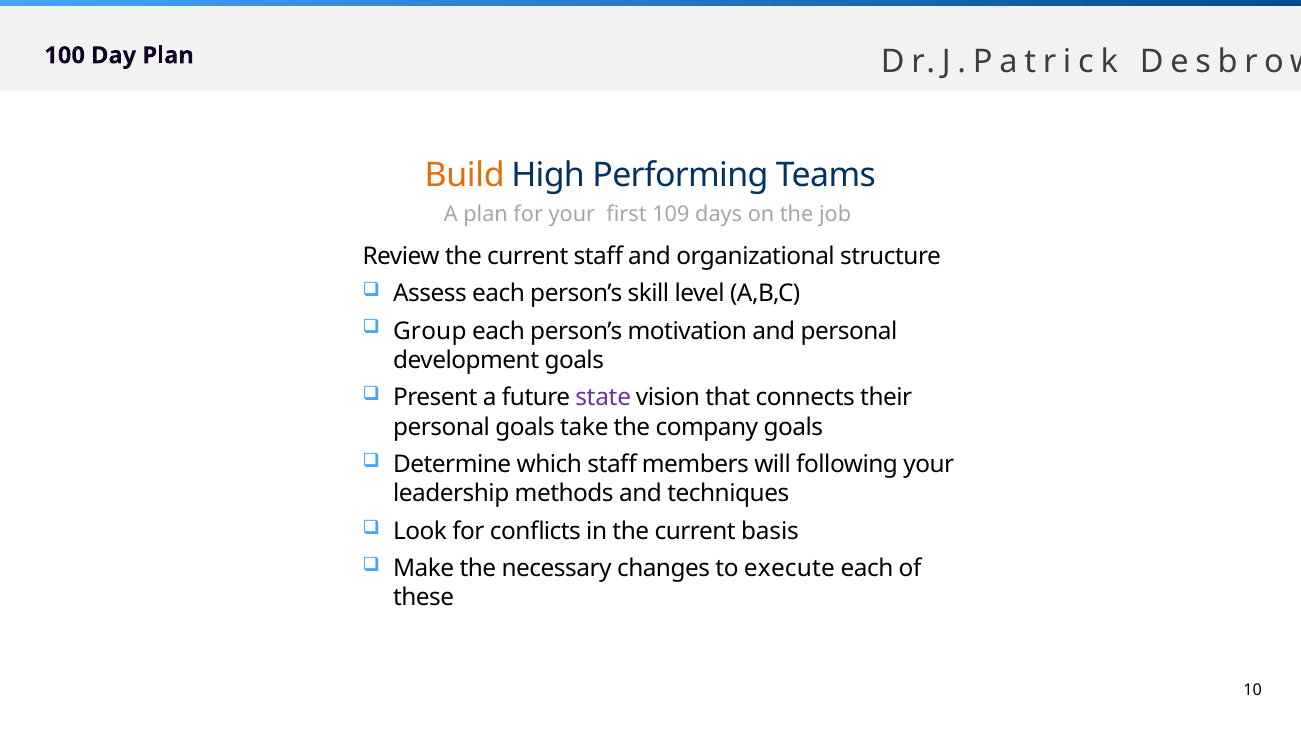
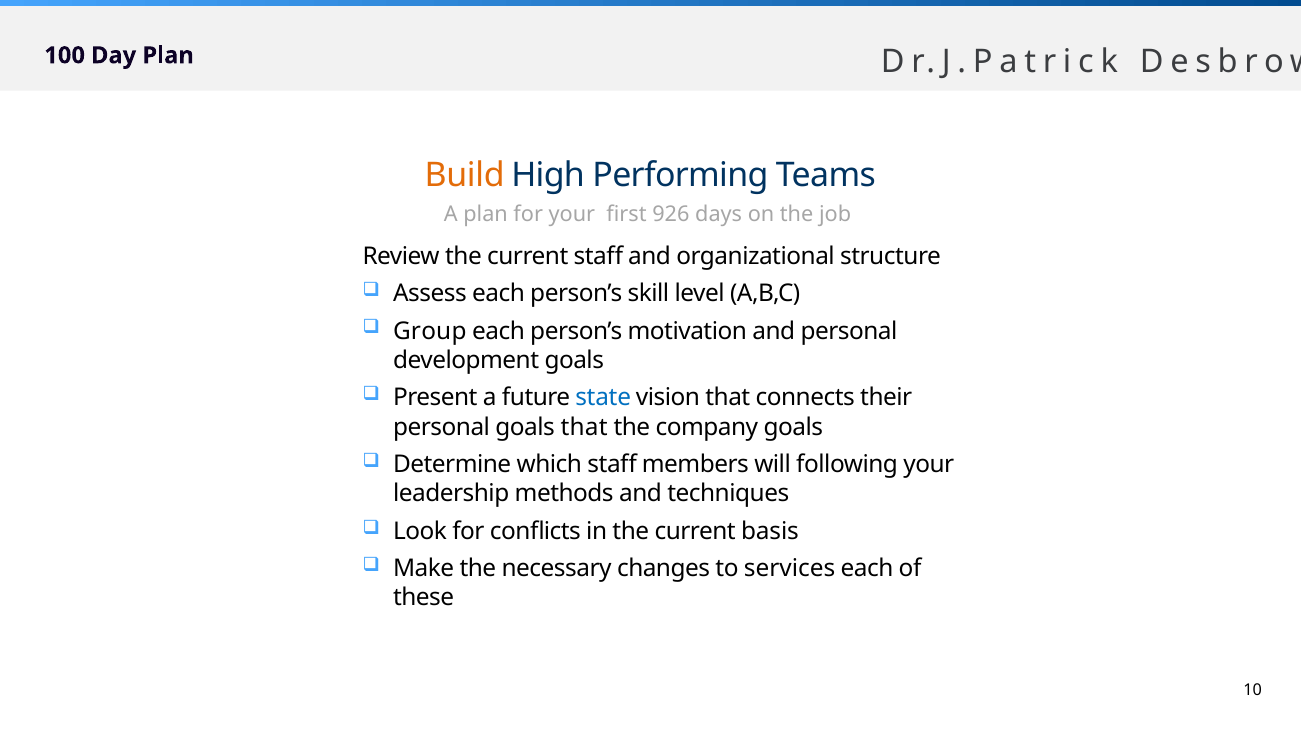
109: 109 -> 926
state colour: purple -> blue
goals take: take -> that
execute: execute -> services
